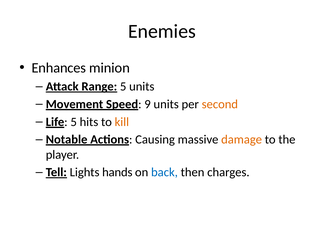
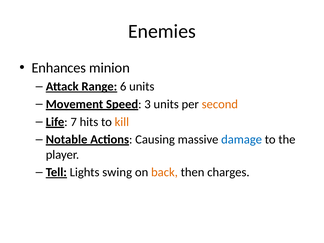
Range 5: 5 -> 6
9: 9 -> 3
Life 5: 5 -> 7
damage colour: orange -> blue
hands: hands -> swing
back colour: blue -> orange
